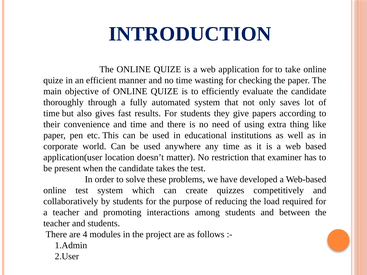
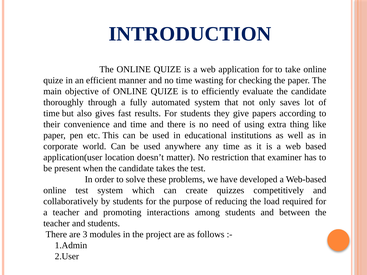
4: 4 -> 3
